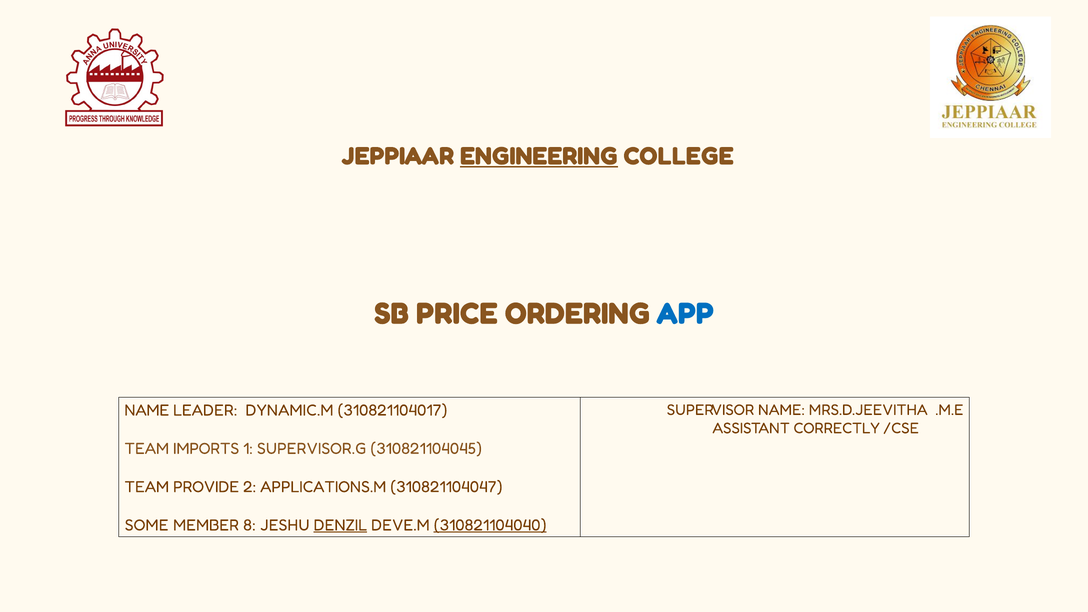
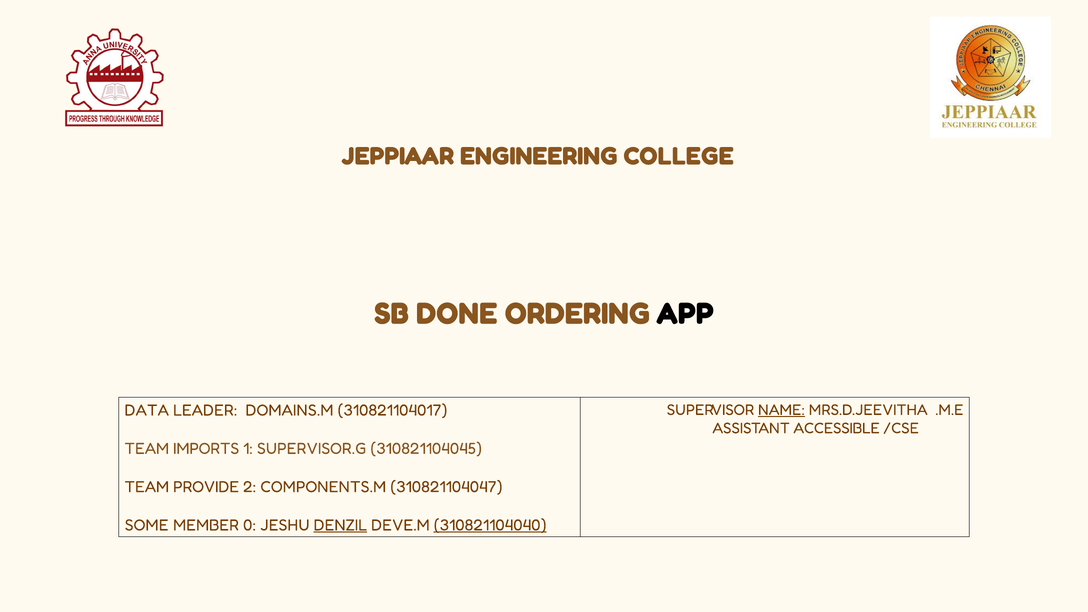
ENGINEERING underline: present -> none
PRICE: PRICE -> DONE
APP colour: blue -> black
NAME at (782, 410) underline: none -> present
NAME at (147, 410): NAME -> DATA
DYNAMIC.M: DYNAMIC.M -> DOMAINS.M
CORRECTLY: CORRECTLY -> ACCESSIBLE
APPLICATIONS.M: APPLICATIONS.M -> COMPONENTS.M
8: 8 -> 0
